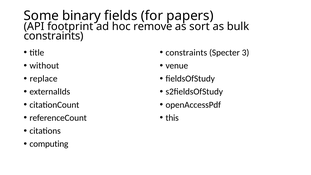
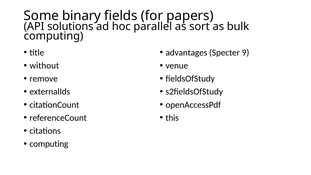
footprint: footprint -> solutions
remove: remove -> parallel
constraints at (54, 36): constraints -> computing
constraints at (186, 53): constraints -> advantages
3: 3 -> 9
replace: replace -> remove
